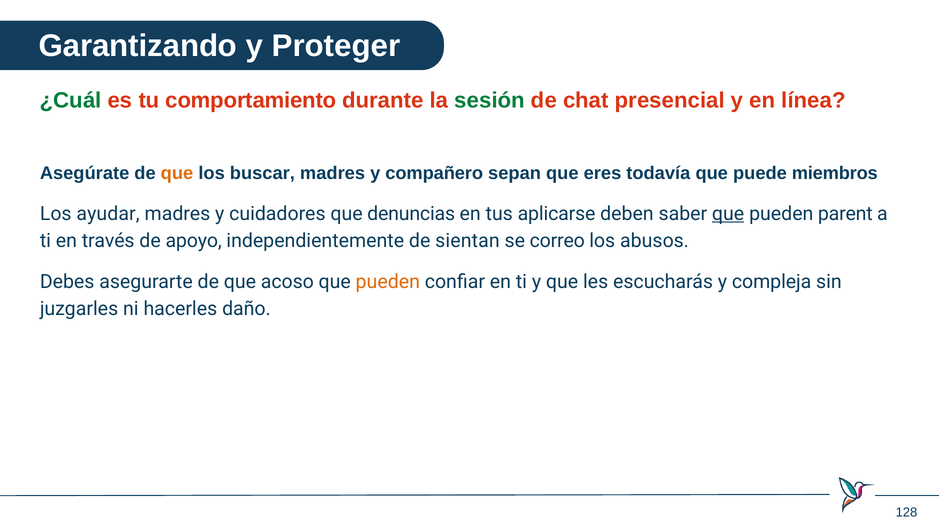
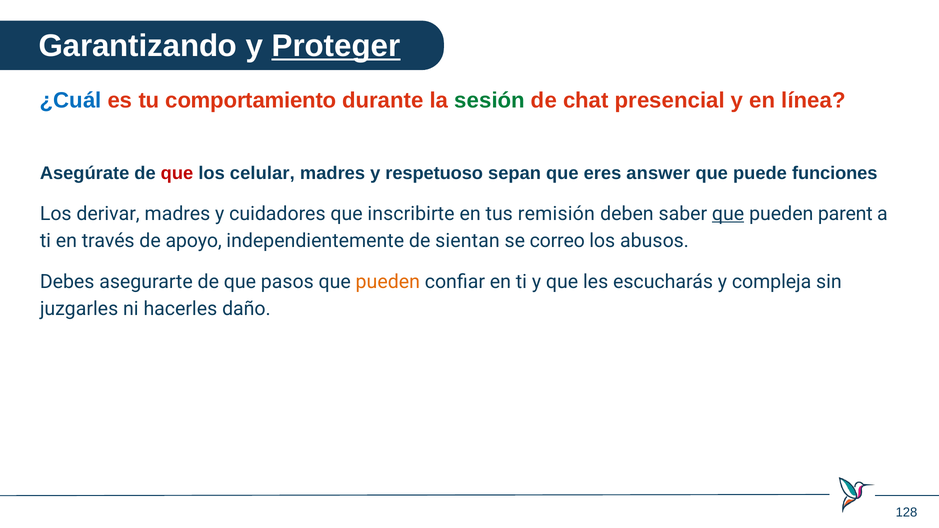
Proteger underline: none -> present
¿Cuál colour: green -> blue
que at (177, 173) colour: orange -> red
buscar: buscar -> celular
compañero: compañero -> respetuoso
todavía: todavía -> answer
miembros: miembros -> funciones
ayudar: ayudar -> derivar
denuncias: denuncias -> inscribirte
aplicarse: aplicarse -> remisión
acoso: acoso -> pasos
